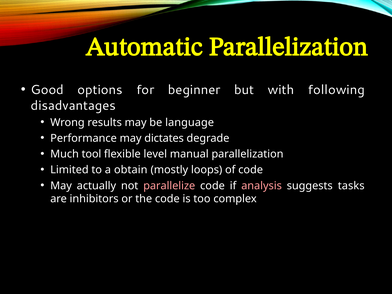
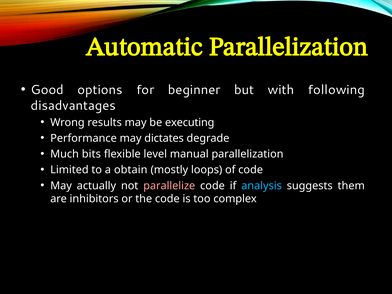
language: language -> executing
tool: tool -> bits
analysis colour: pink -> light blue
tasks: tasks -> them
